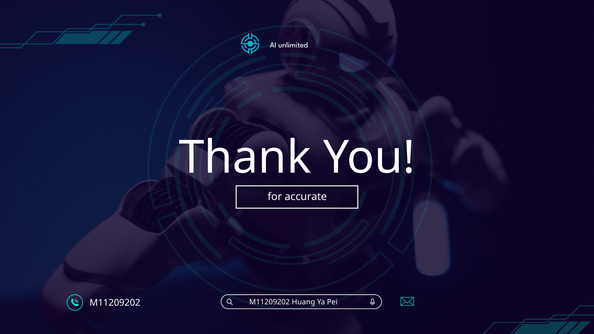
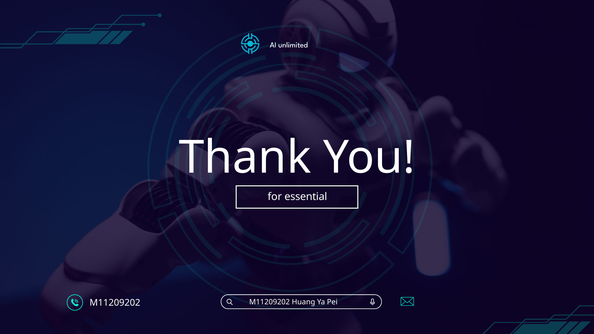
accurate: accurate -> essential
